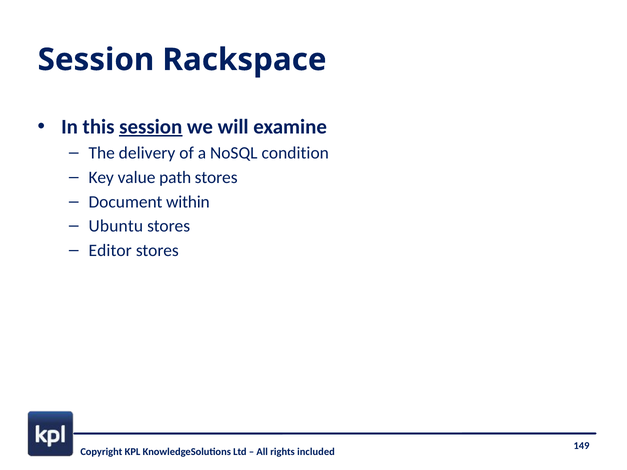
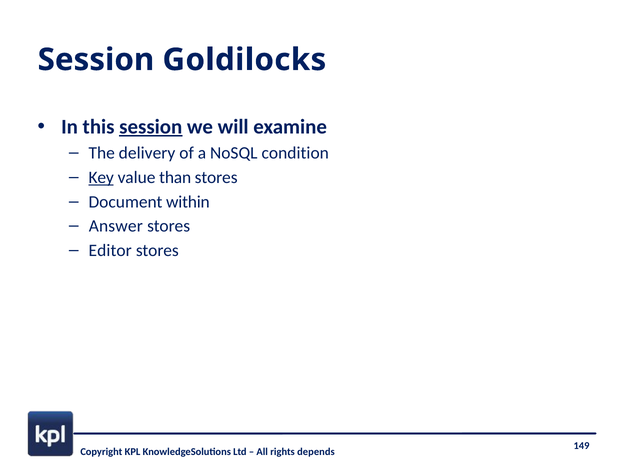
Rackspace: Rackspace -> Goldilocks
Key underline: none -> present
path: path -> than
Ubuntu: Ubuntu -> Answer
included: included -> depends
